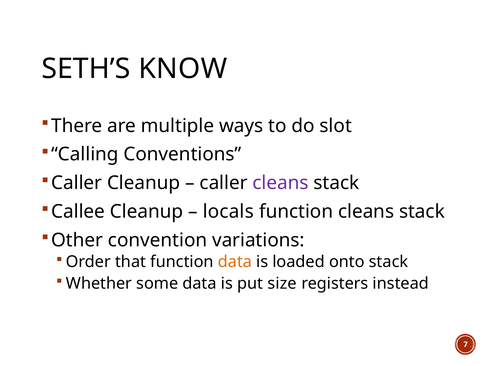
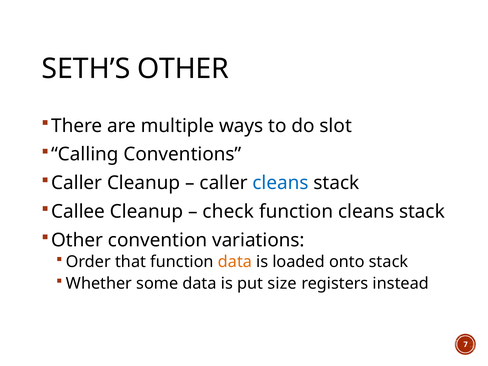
SETH’S KNOW: KNOW -> OTHER
cleans at (281, 183) colour: purple -> blue
locals: locals -> check
